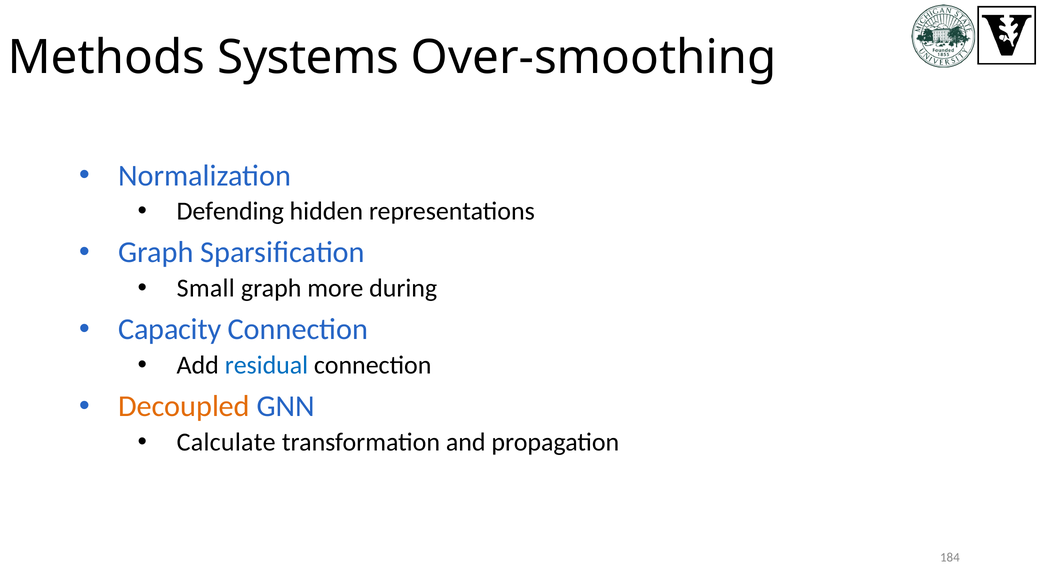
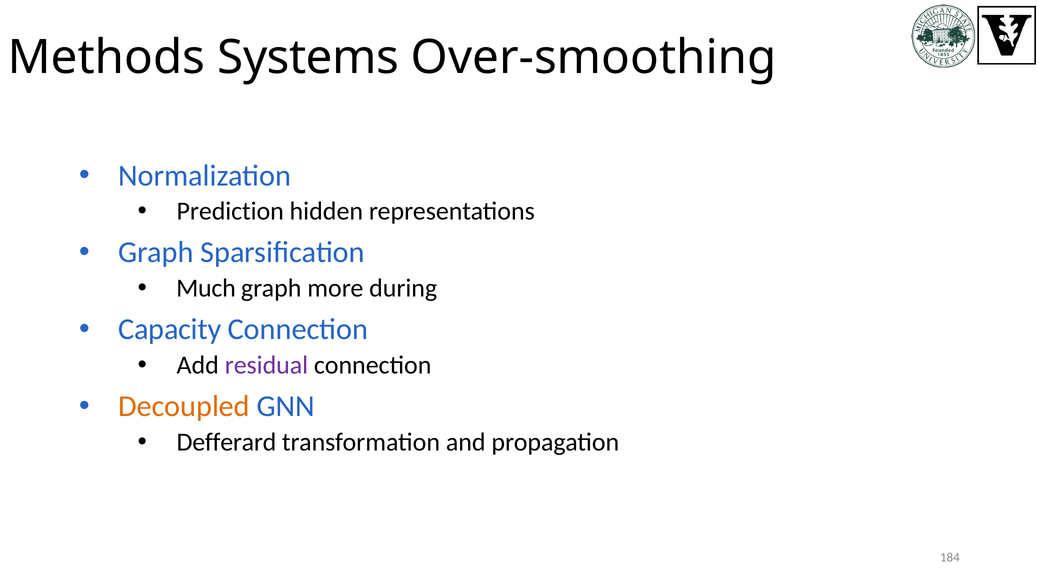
Defending: Defending -> Prediction
Small: Small -> Much
residual colour: blue -> purple
Calculate: Calculate -> Defferard
